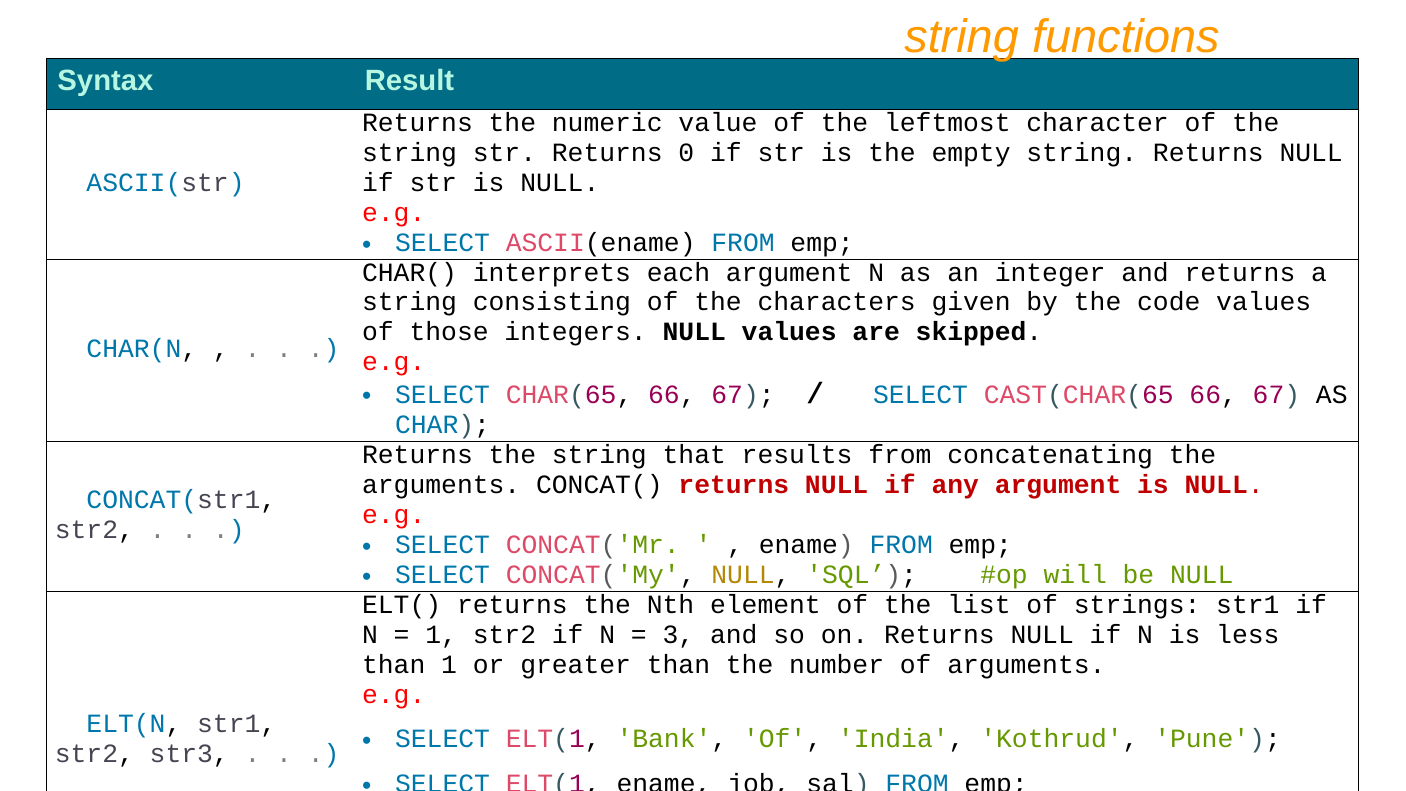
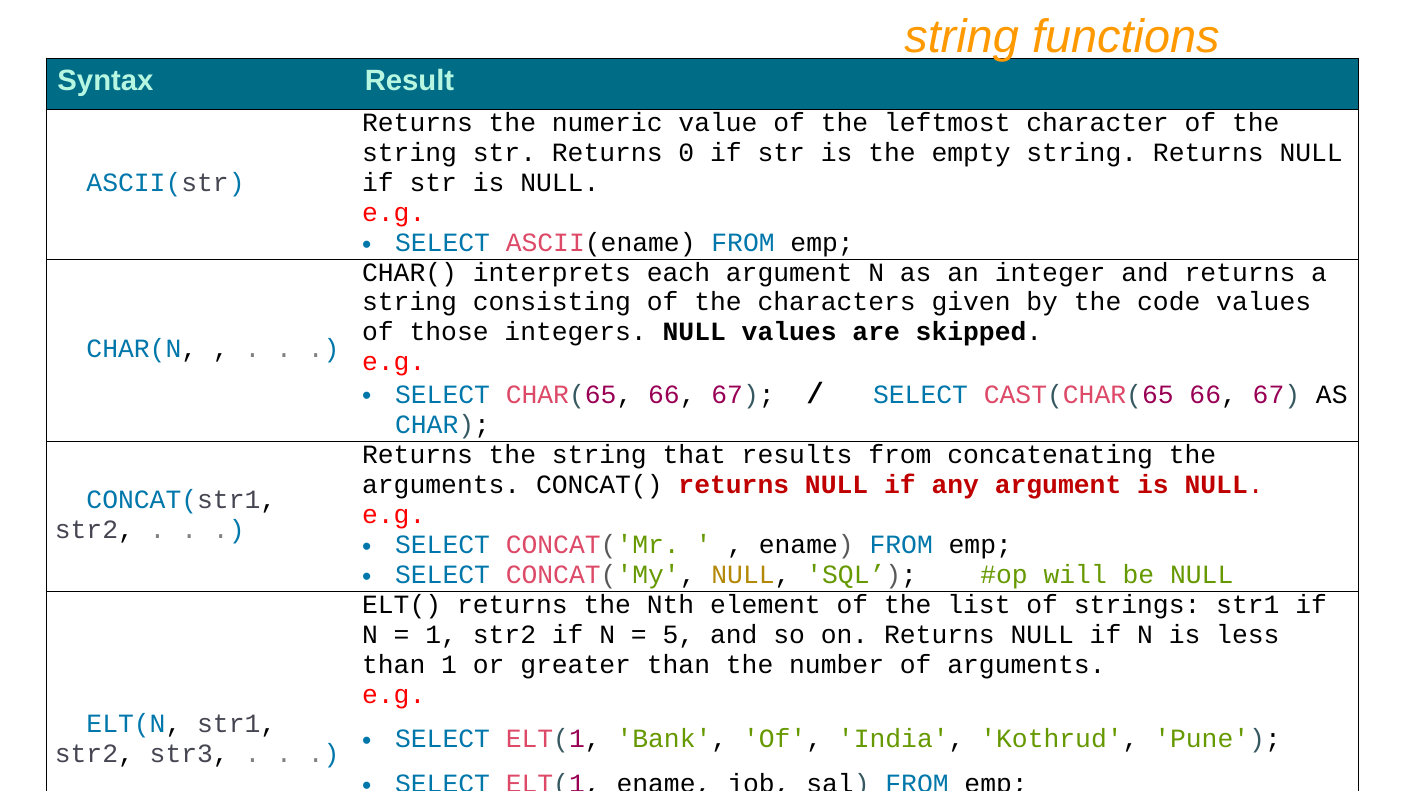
3: 3 -> 5
